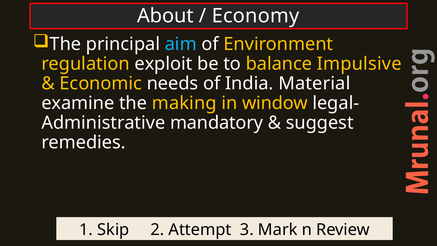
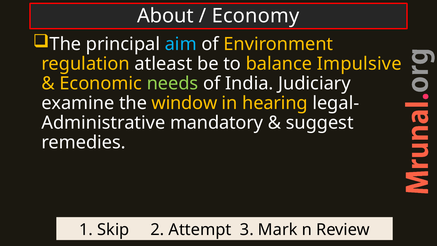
exploit: exploit -> atleast
needs colour: white -> light green
Material: Material -> Judiciary
making: making -> window
window: window -> hearing
